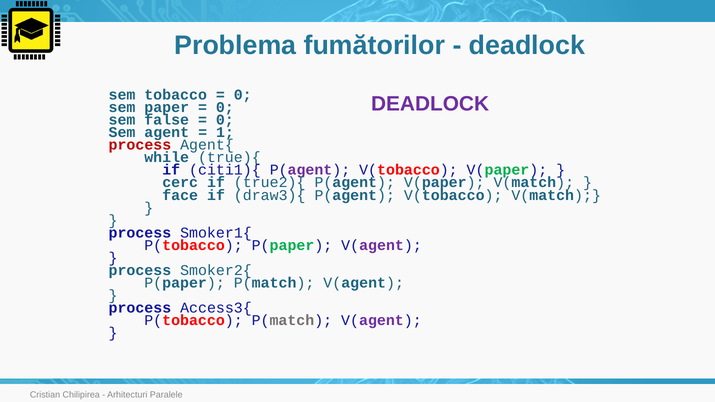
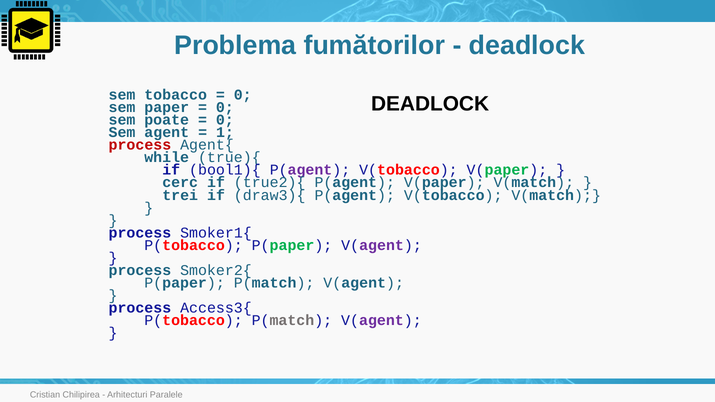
DEADLOCK at (430, 104) colour: purple -> black
false: false -> poate
citi1){: citi1){ -> bool1){
face: face -> trei
